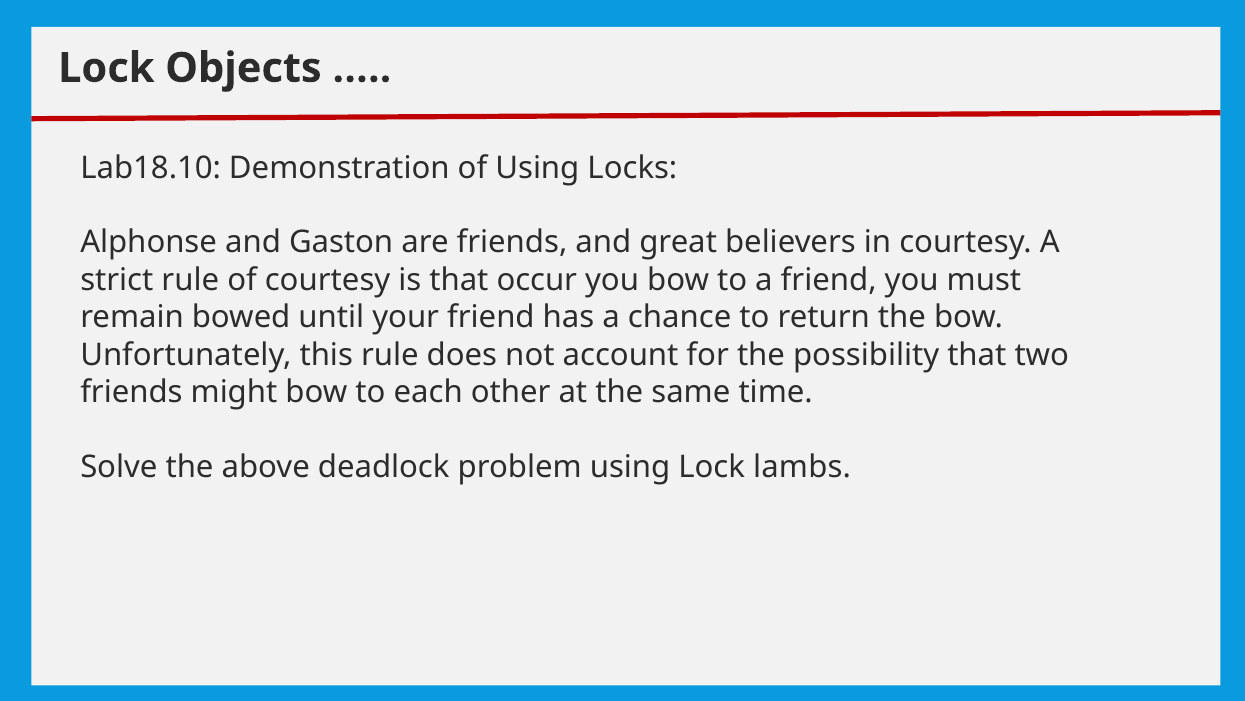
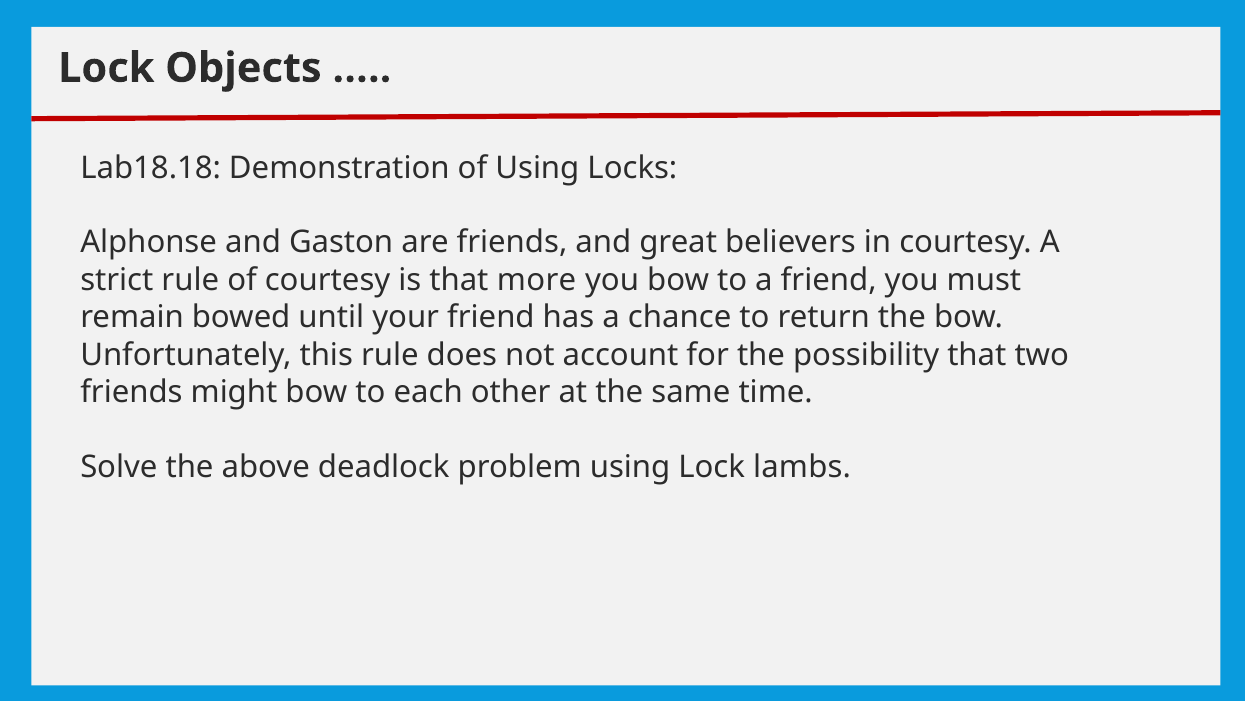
Lab18.10: Lab18.10 -> Lab18.18
occur: occur -> more
